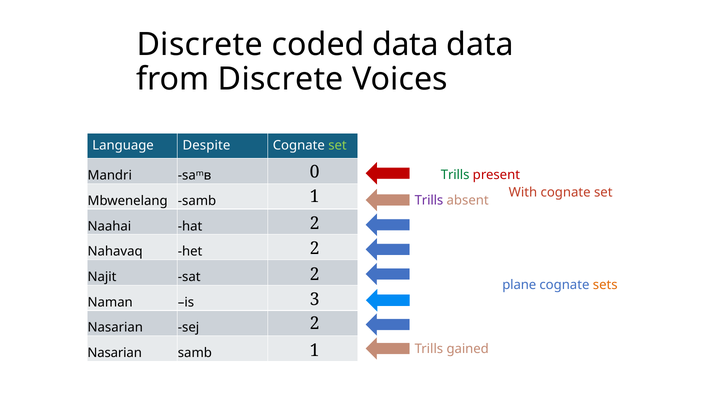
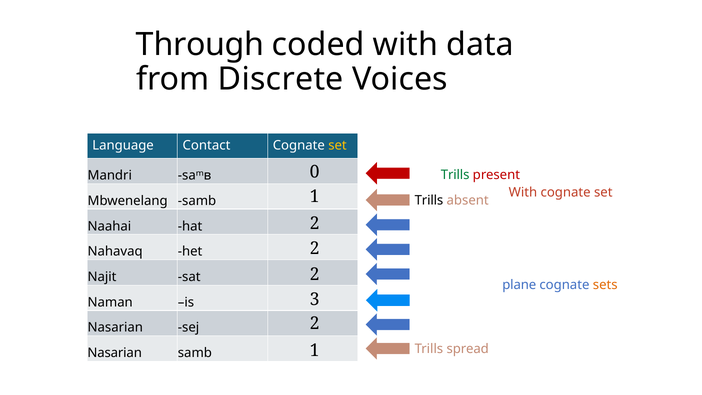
Discrete at (200, 45): Discrete -> Through
coded data: data -> with
Despite: Despite -> Contact
set at (338, 145) colour: light green -> yellow
Trills at (429, 200) colour: purple -> black
gained: gained -> spread
